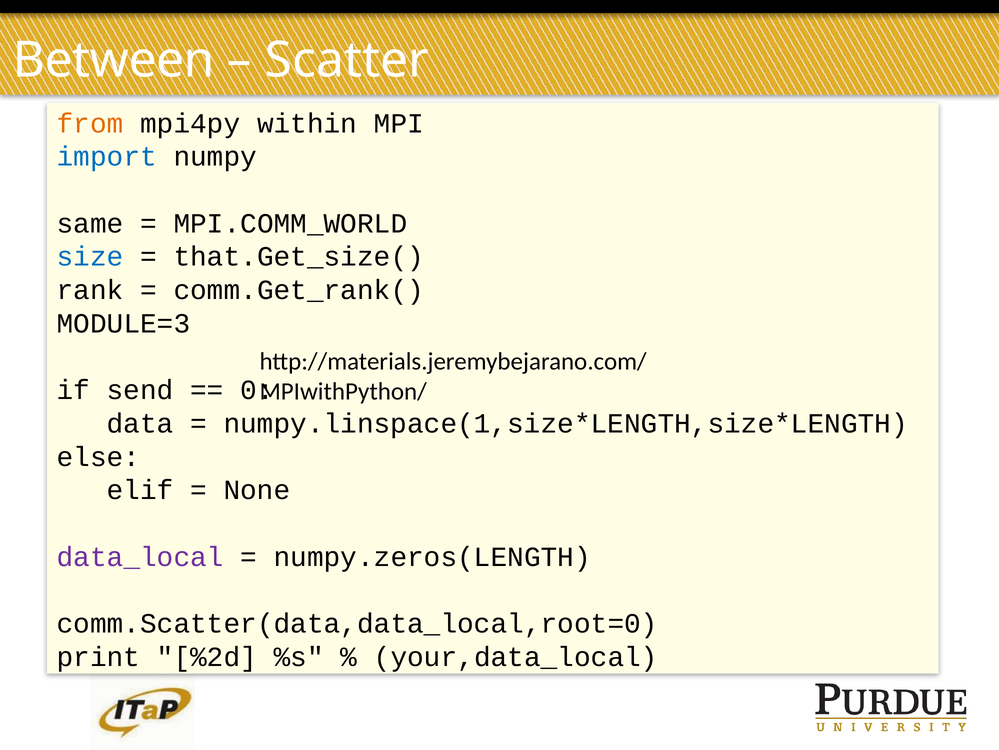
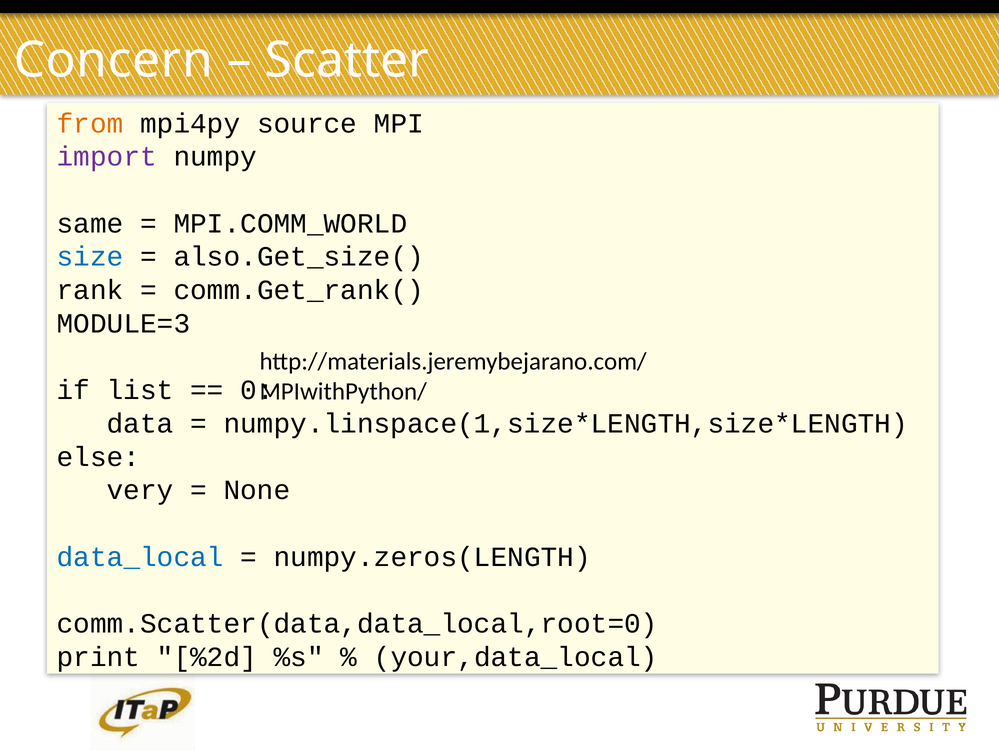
Between: Between -> Concern
within: within -> source
import colour: blue -> purple
that.Get_size(: that.Get_size( -> also.Get_size(
send: send -> list
elif: elif -> very
data_local colour: purple -> blue
